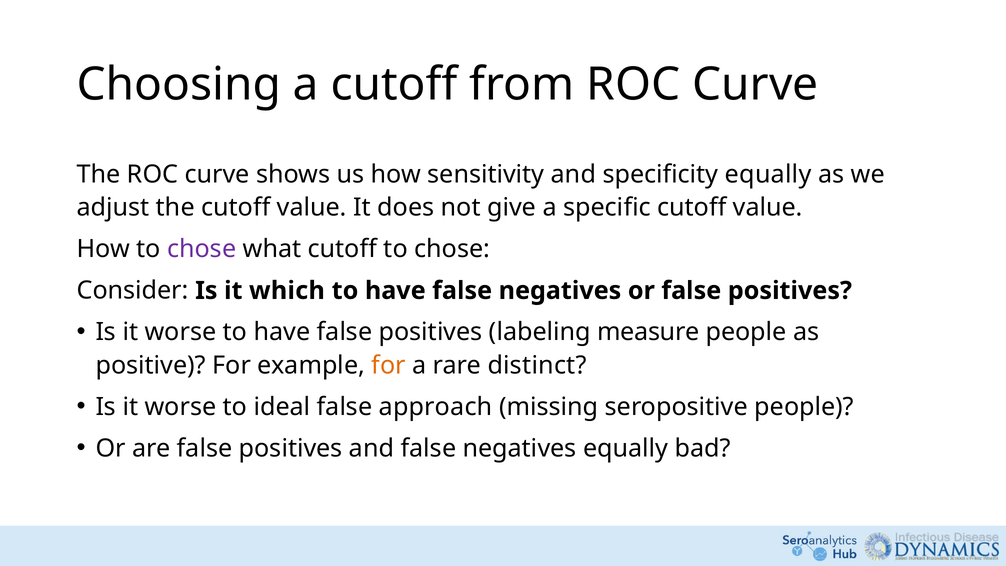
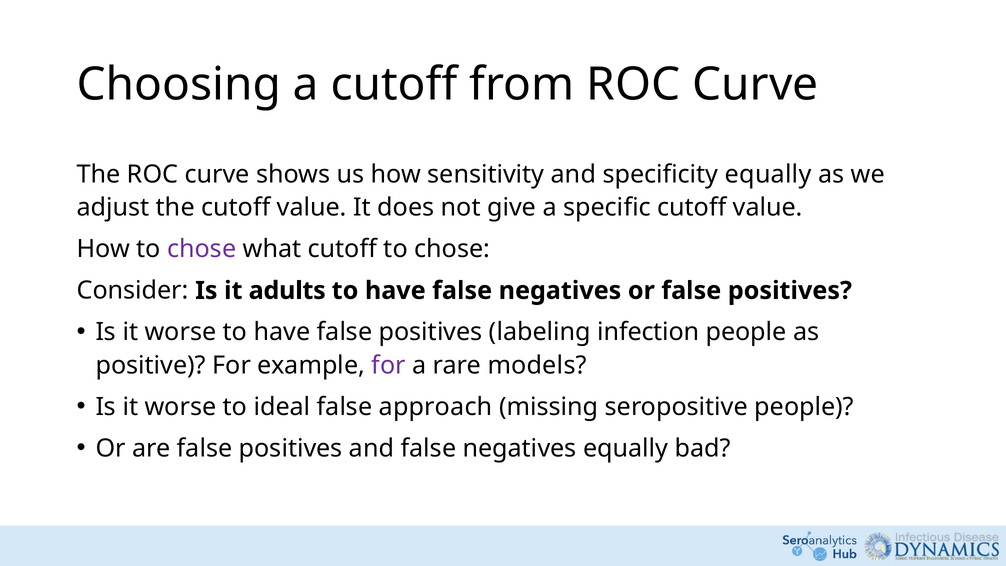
which: which -> adults
measure: measure -> infection
for at (389, 365) colour: orange -> purple
distinct: distinct -> models
